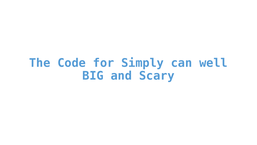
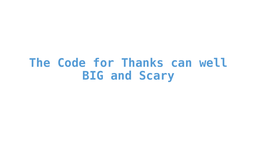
Simply: Simply -> Thanks
